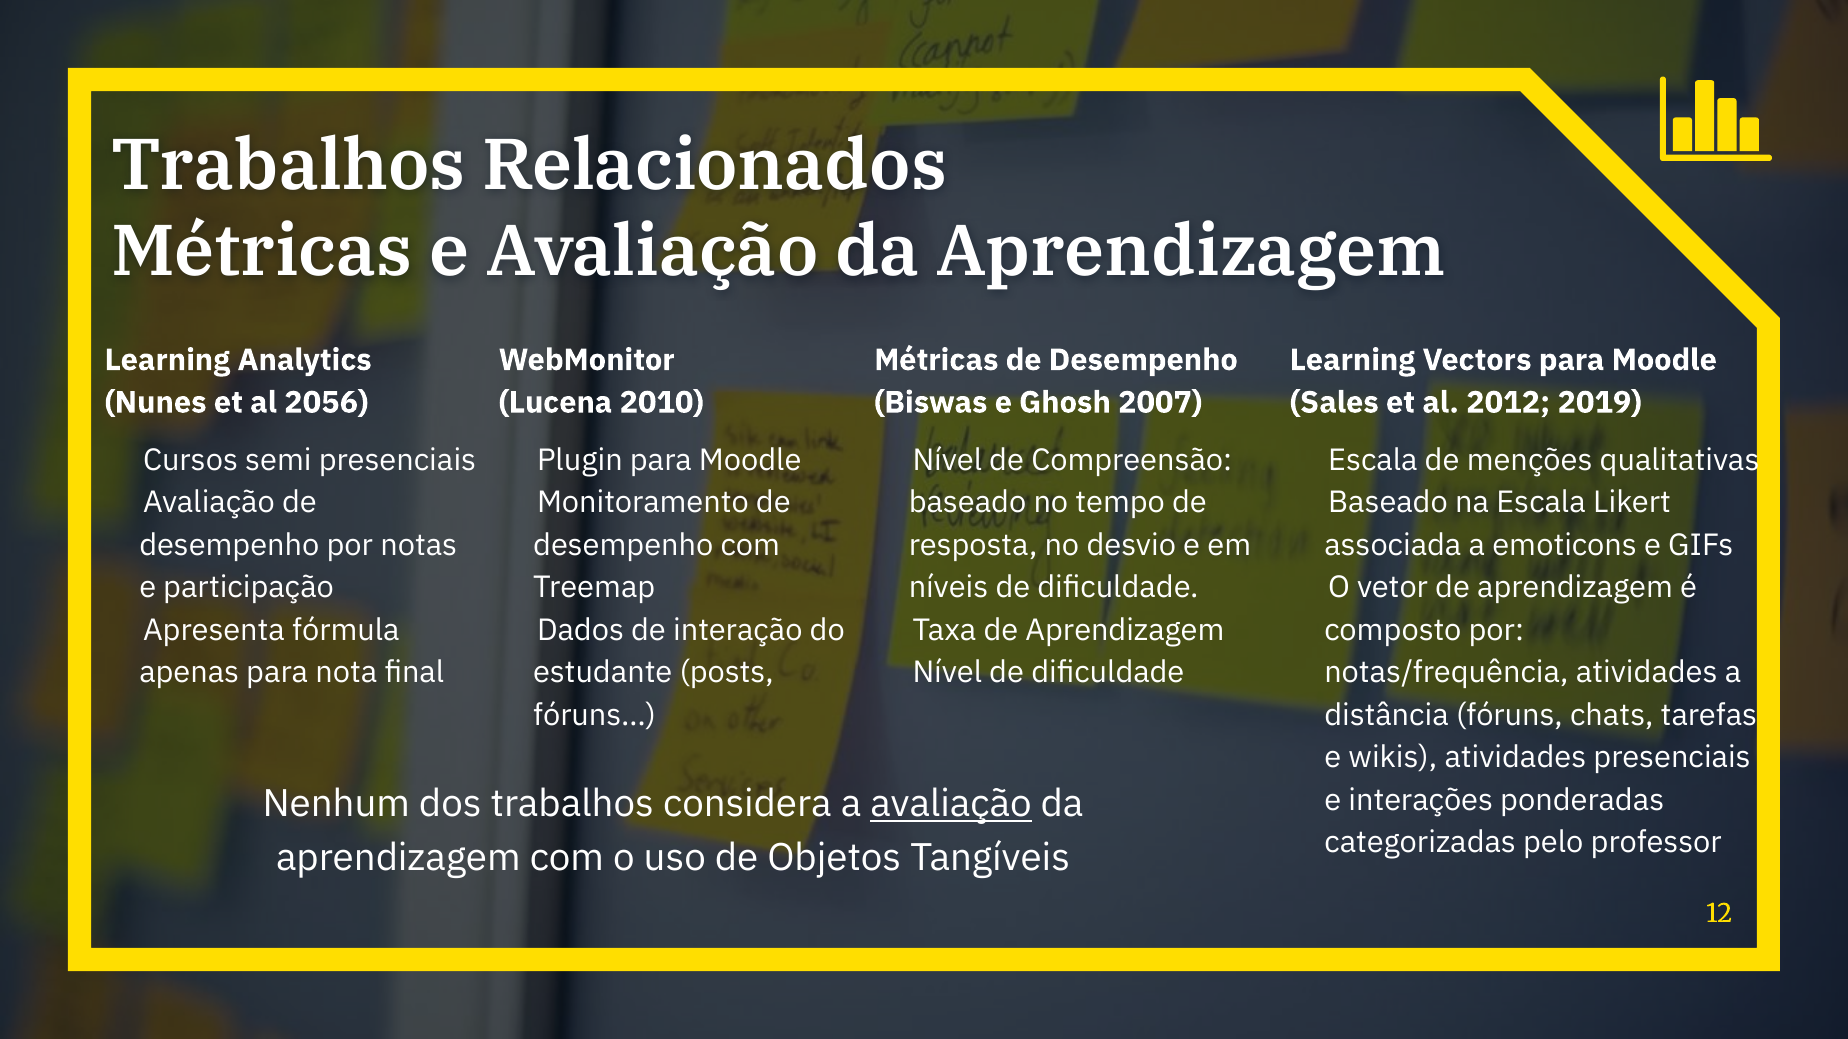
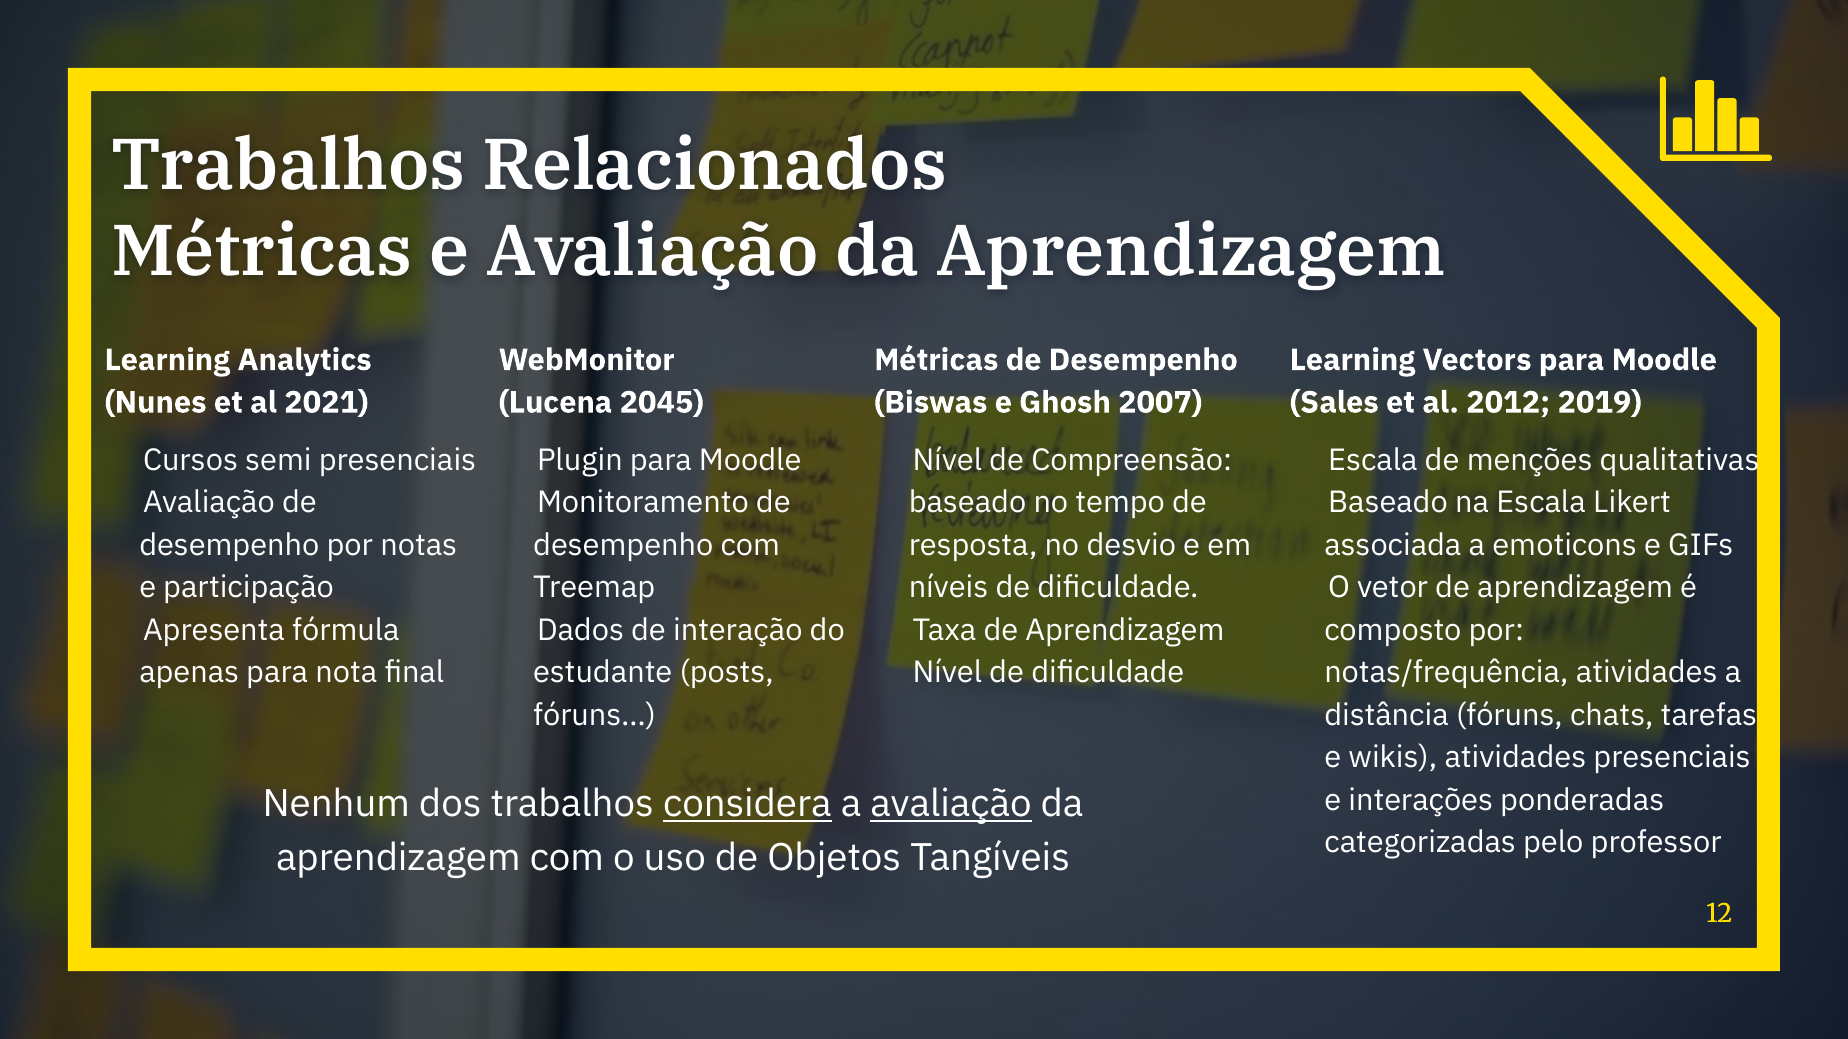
2056: 2056 -> 2021
2010: 2010 -> 2045
considera underline: none -> present
